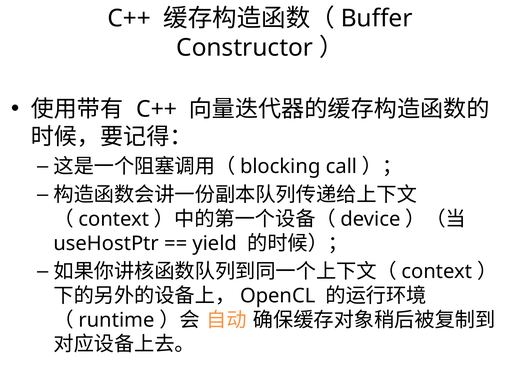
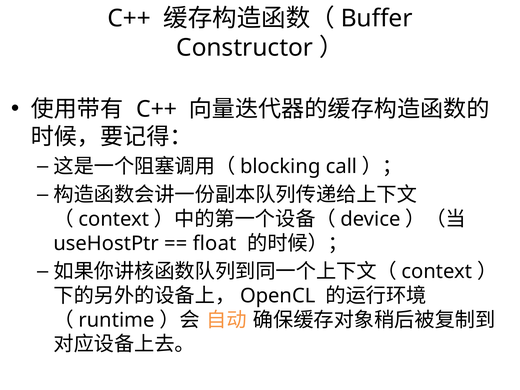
yield: yield -> float
